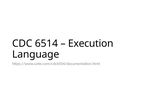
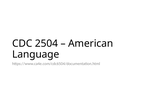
6514: 6514 -> 2504
Execution: Execution -> American
